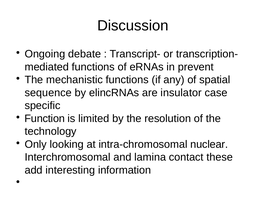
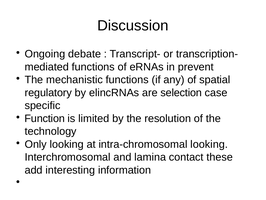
sequence: sequence -> regulatory
insulator: insulator -> selection
intra-chromosomal nuclear: nuclear -> looking
